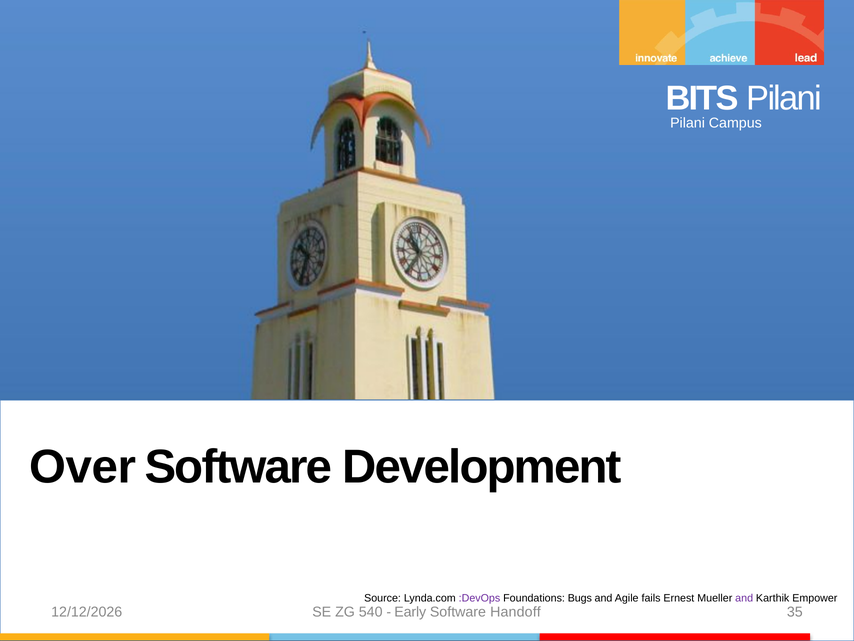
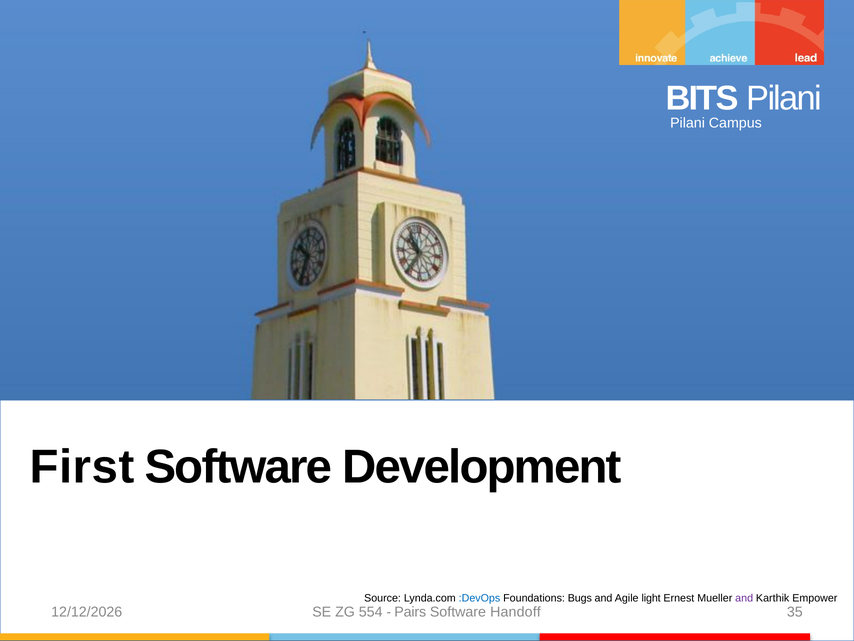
Over: Over -> First
:DevOps colour: purple -> blue
fails: fails -> light
540: 540 -> 554
Early: Early -> Pairs
